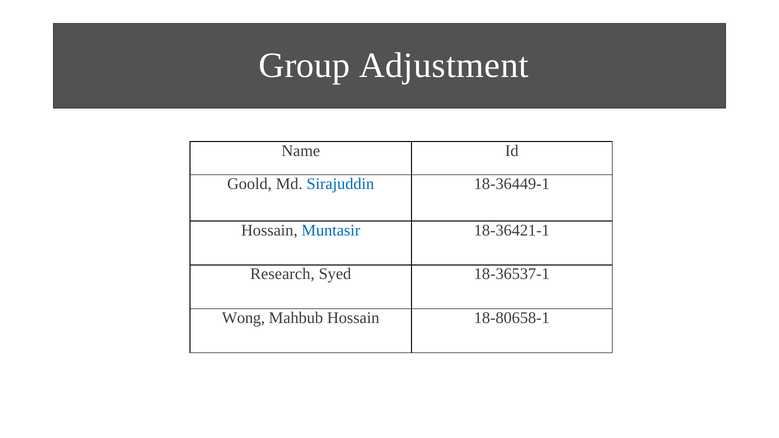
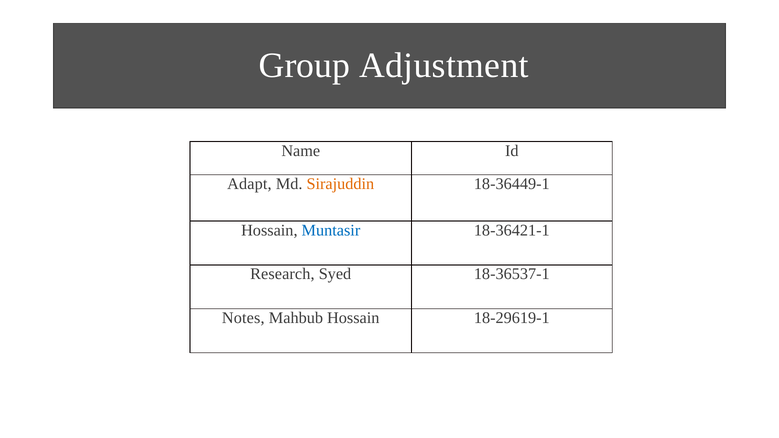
Goold: Goold -> Adapt
Sirajuddin colour: blue -> orange
Wong: Wong -> Notes
18-80658-1: 18-80658-1 -> 18-29619-1
